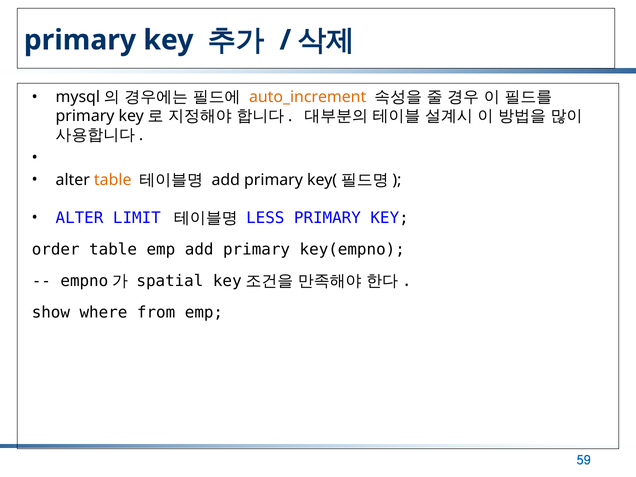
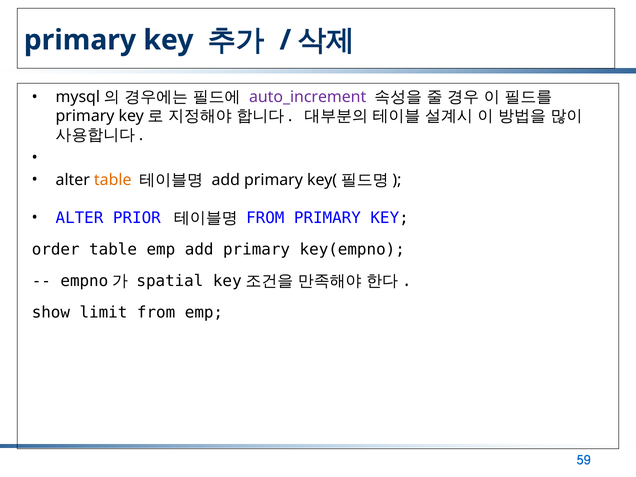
auto_increment colour: orange -> purple
LIMIT: LIMIT -> PRIOR
LESS at (265, 218): LESS -> FROM
where: where -> limit
